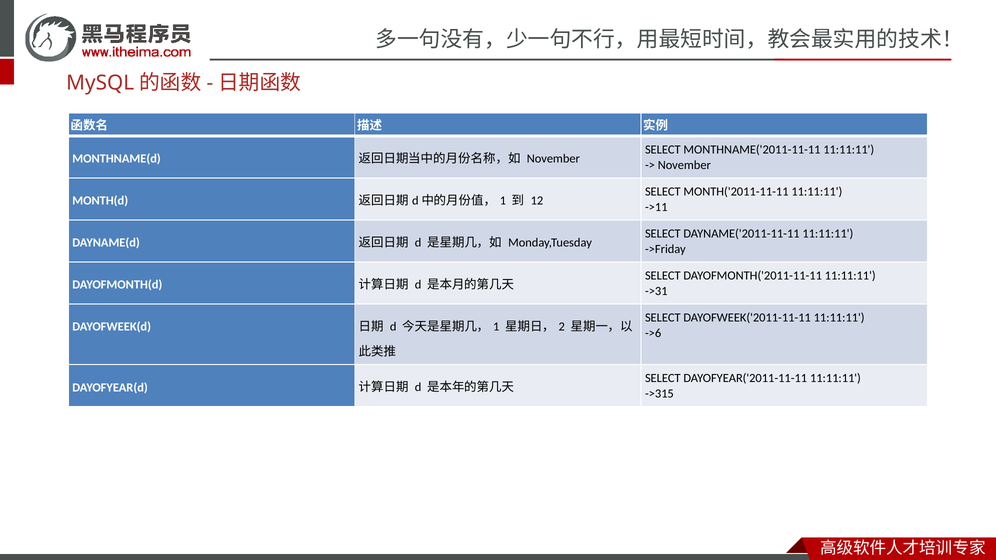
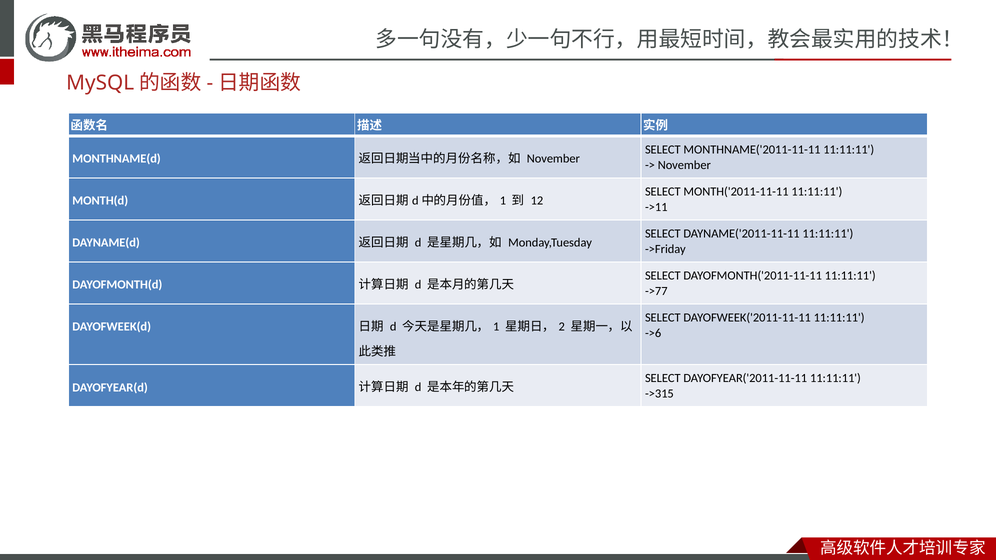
->31: ->31 -> ->77
